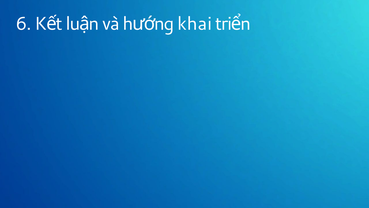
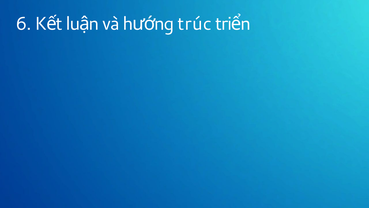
khai: khai -> trúc
